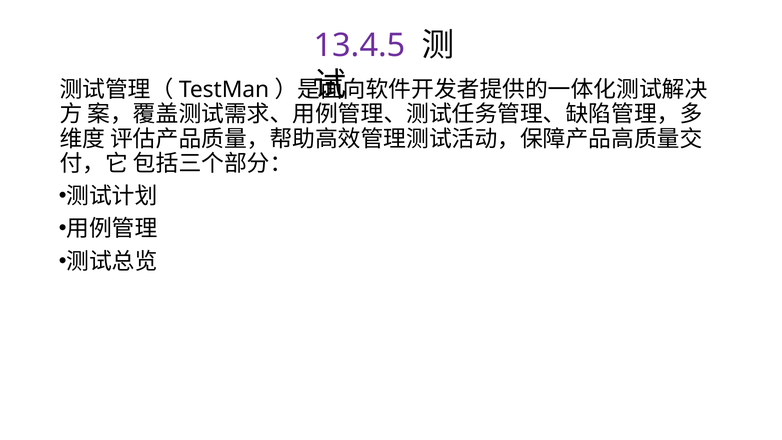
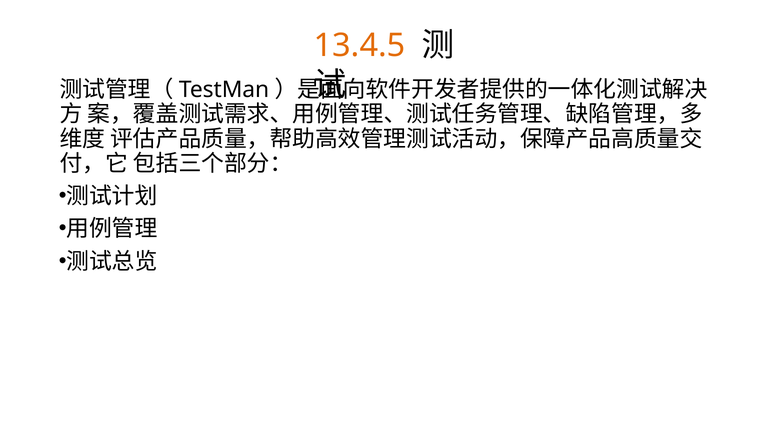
13.4.5 colour: purple -> orange
